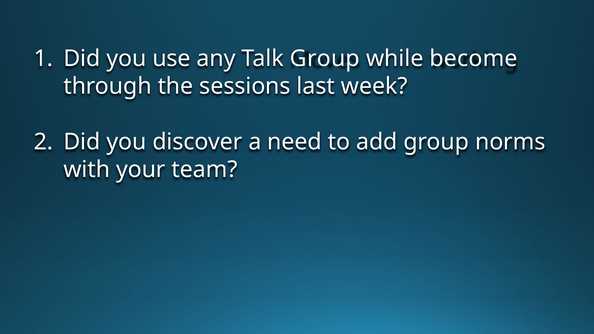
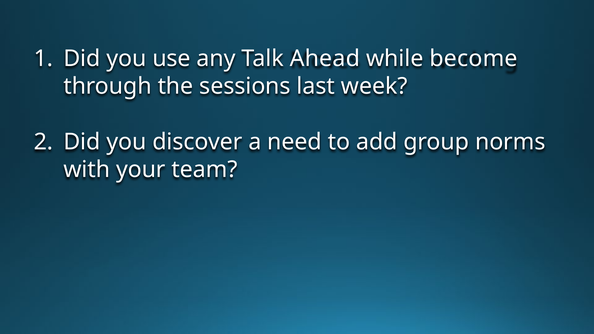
Talk Group: Group -> Ahead
